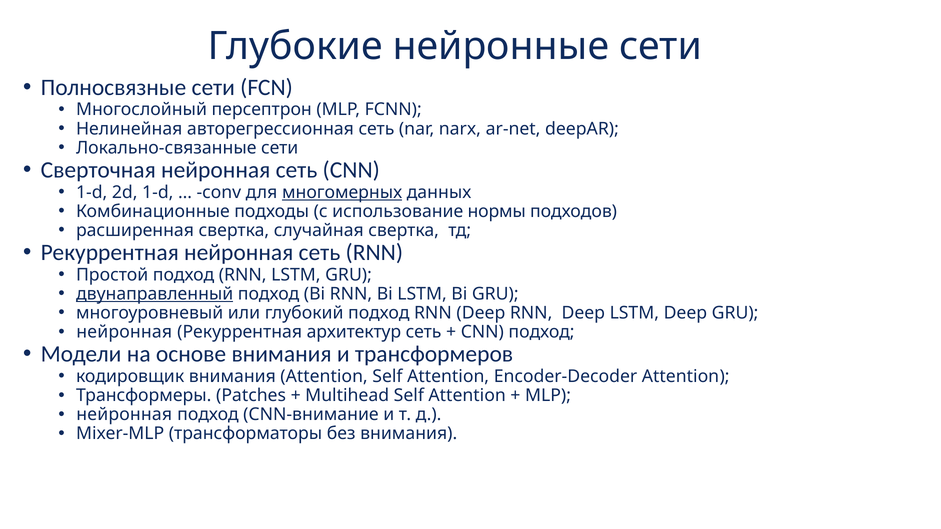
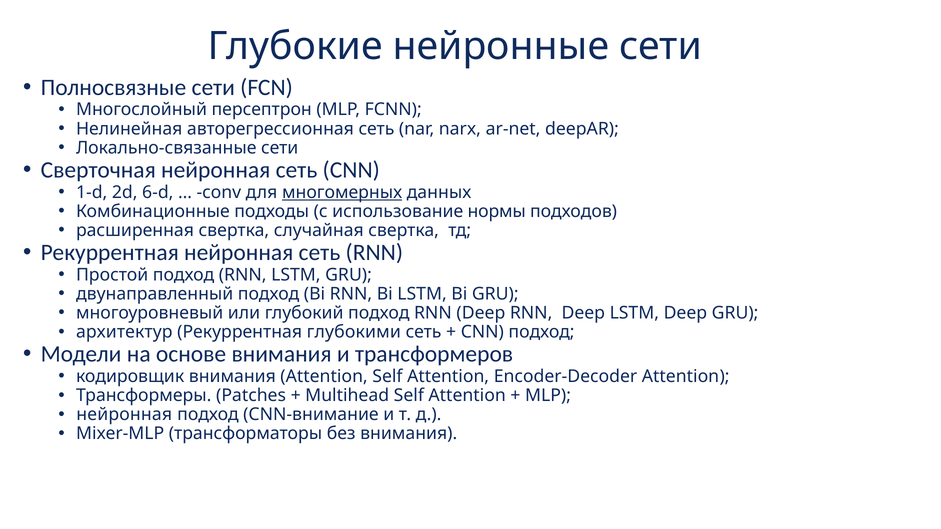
2d 1-d: 1-d -> 6-d
двунаправленный underline: present -> none
нейронная at (124, 332): нейронная -> архитектур
архитектур: архитектур -> глубокими
